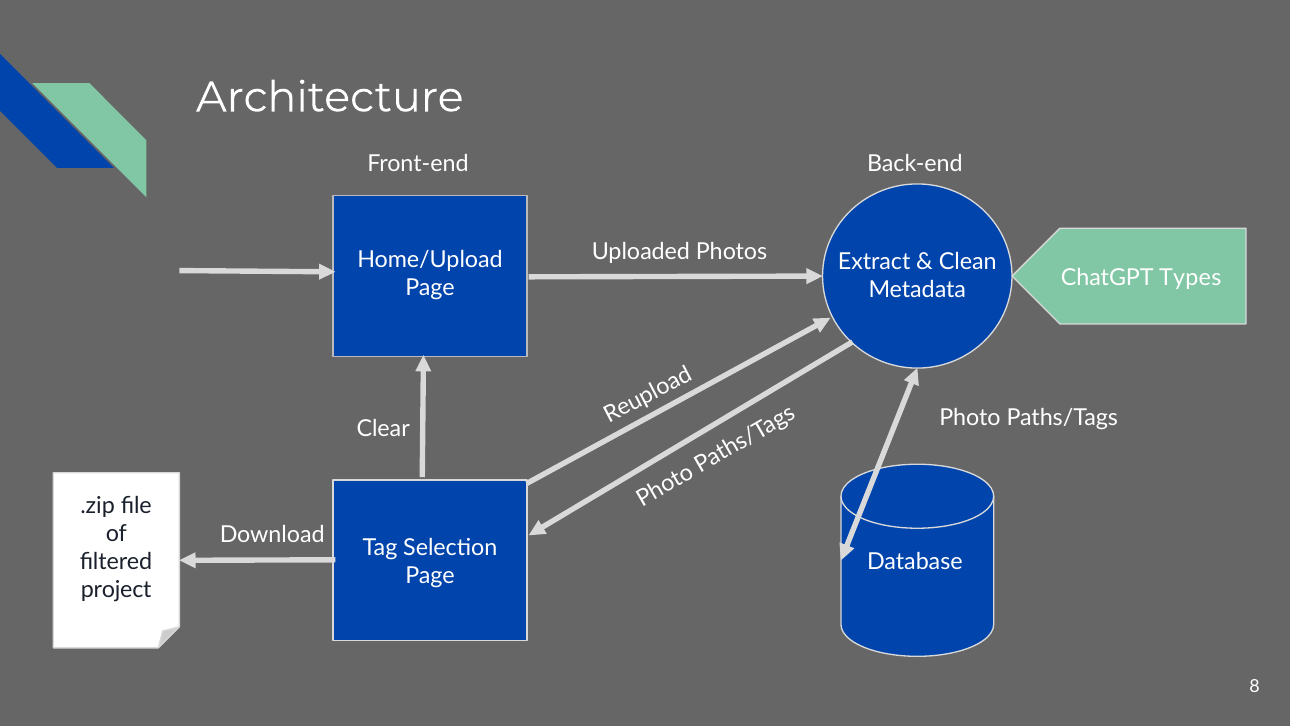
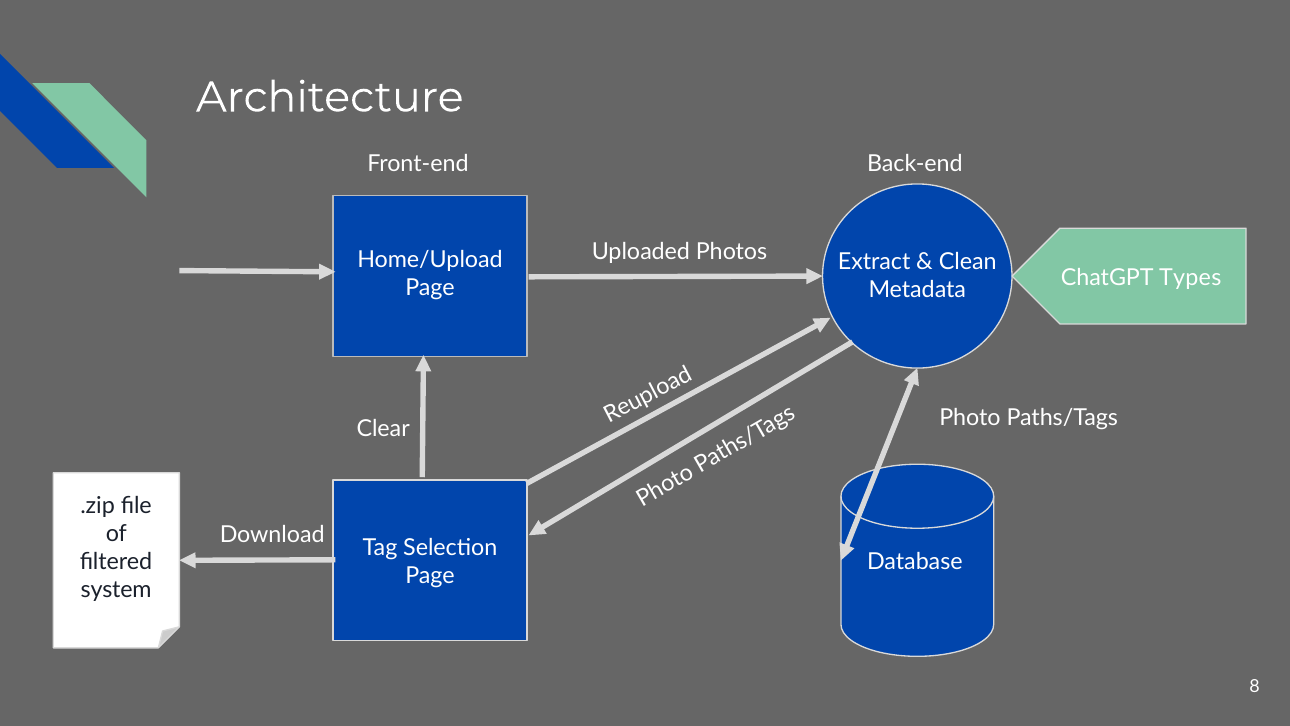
project: project -> system
